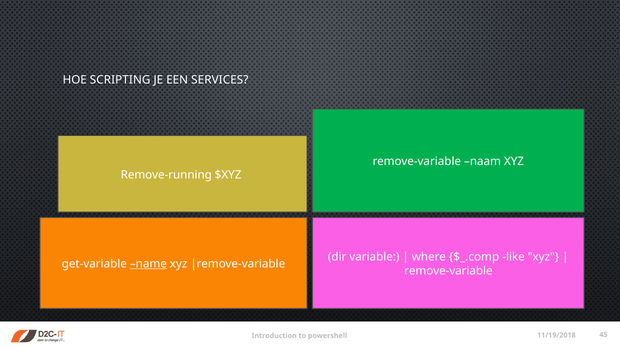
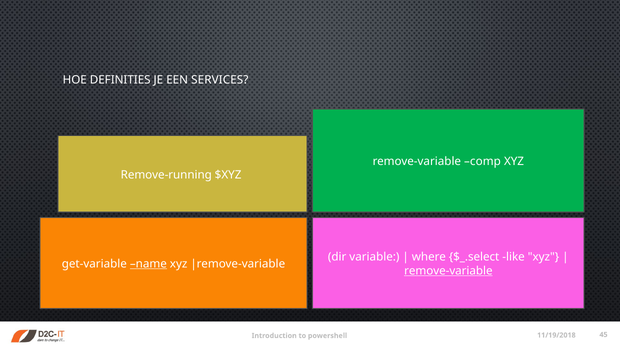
SCRIPTING: SCRIPTING -> DEFINITIES
naam: naam -> comp
$_.comp: $_.comp -> $_.select
remove-variable at (448, 271) underline: none -> present
